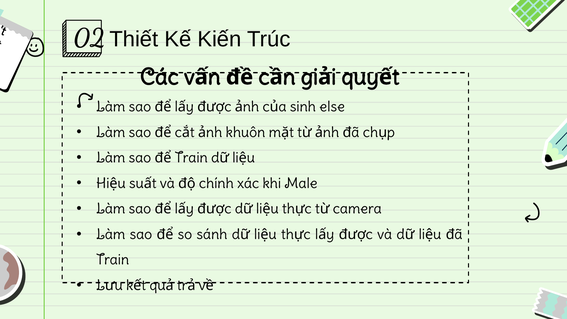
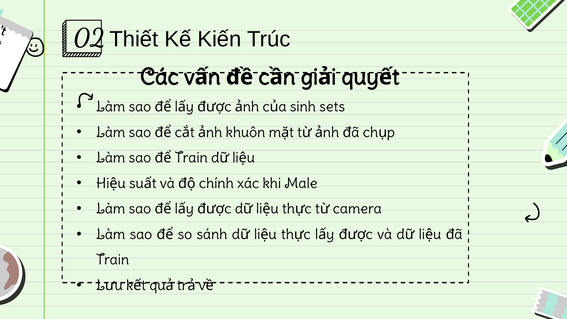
else: else -> sets
